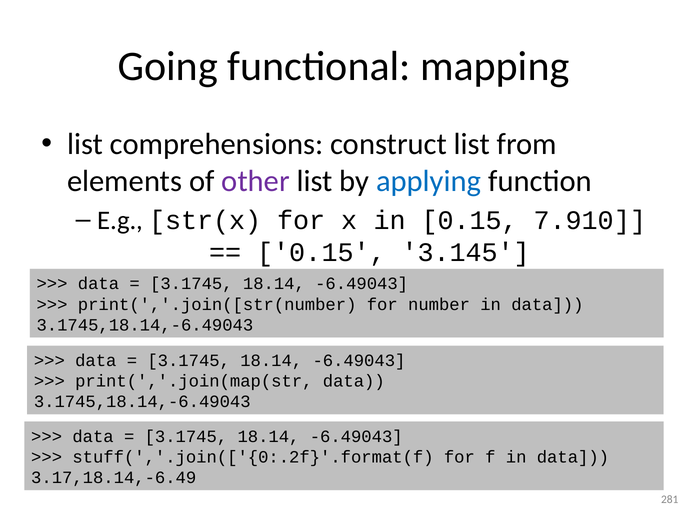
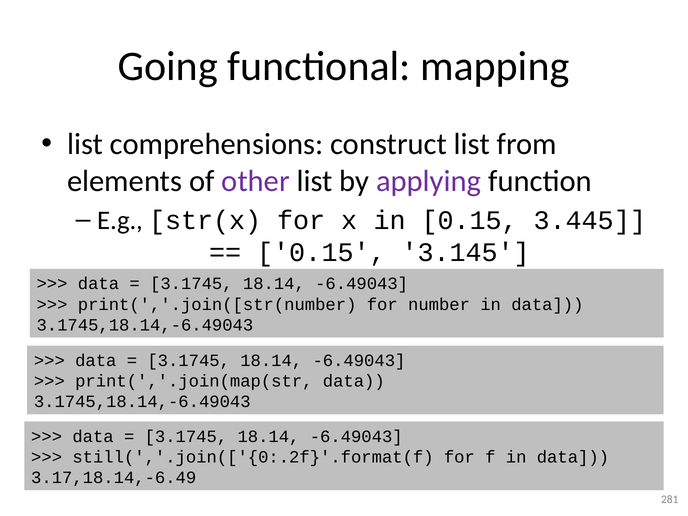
applying colour: blue -> purple
7.910: 7.910 -> 3.445
stuff(','.join(['{0:.2f}'.format(f: stuff(','.join(['{0:.2f}'.format(f -> still(','.join(['{0:.2f}'.format(f
